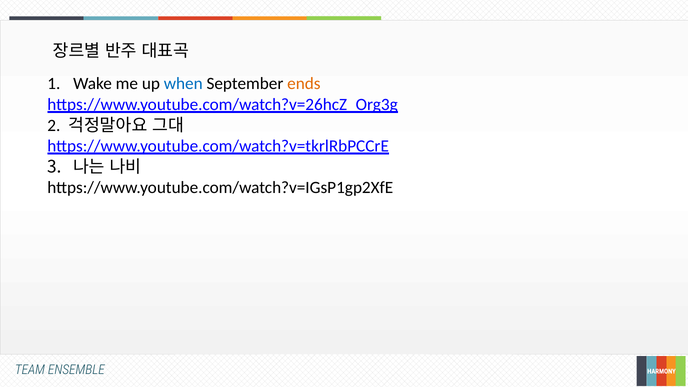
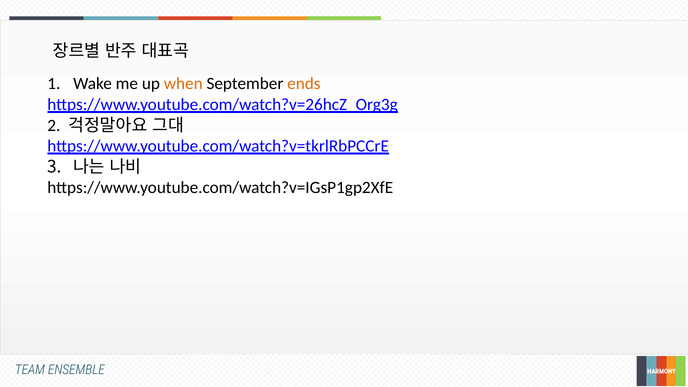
when colour: blue -> orange
